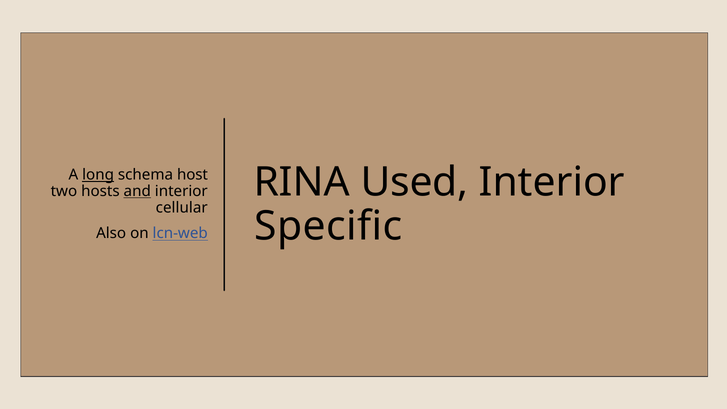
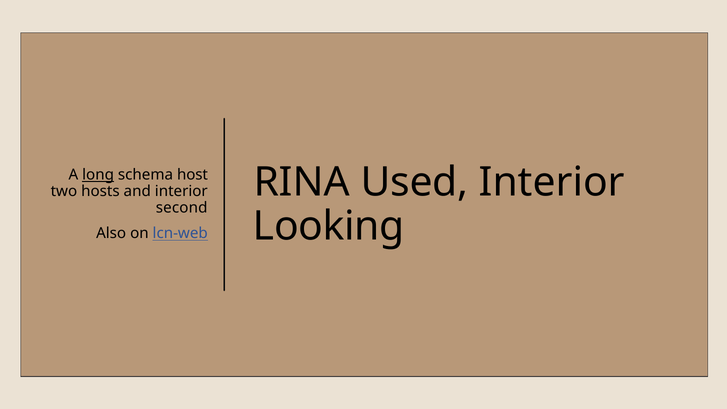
and underline: present -> none
cellular: cellular -> second
Specific: Specific -> Looking
